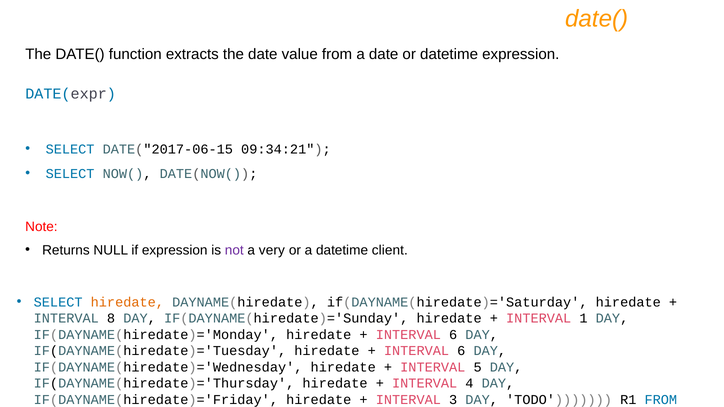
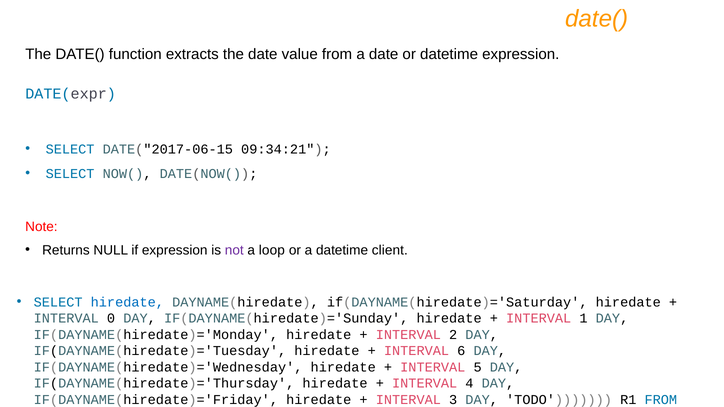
very: very -> loop
hiredate at (127, 302) colour: orange -> blue
8: 8 -> 0
6 at (453, 335): 6 -> 2
